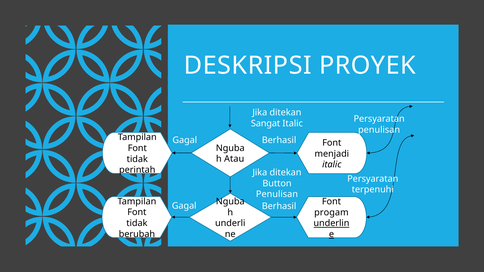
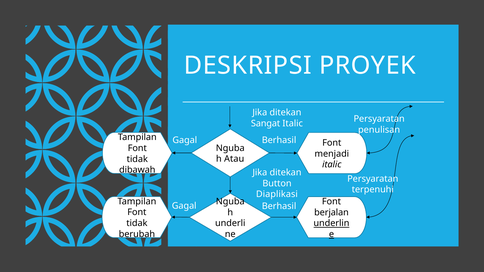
perintah: perintah -> dibawah
Penulisan at (277, 194): Penulisan -> Diaplikasi
progam: progam -> berjalan
